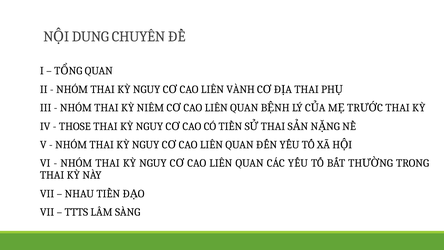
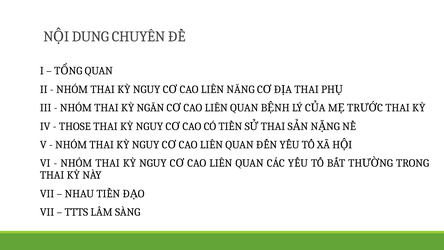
VÀNH: VÀNH -> NĂNG
NIÊM: NIÊM -> NGĂN
